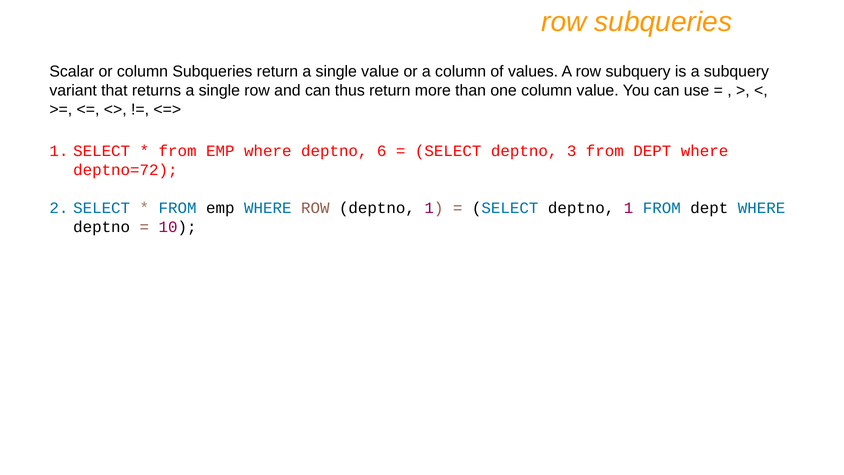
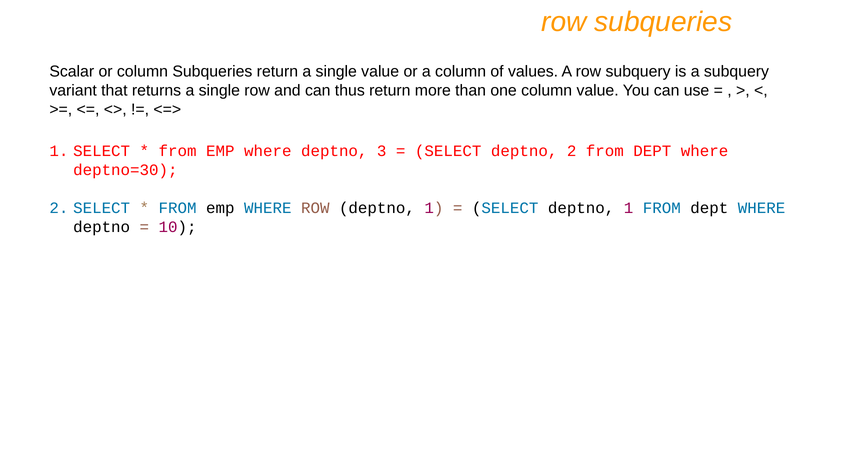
6: 6 -> 3
deptno 3: 3 -> 2
deptno=72: deptno=72 -> deptno=30
